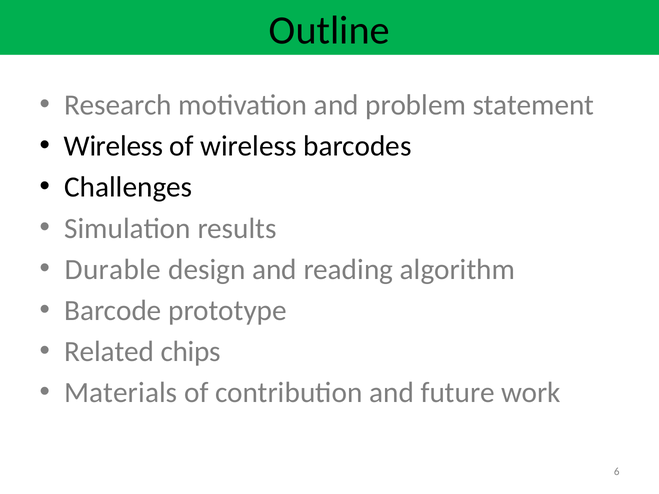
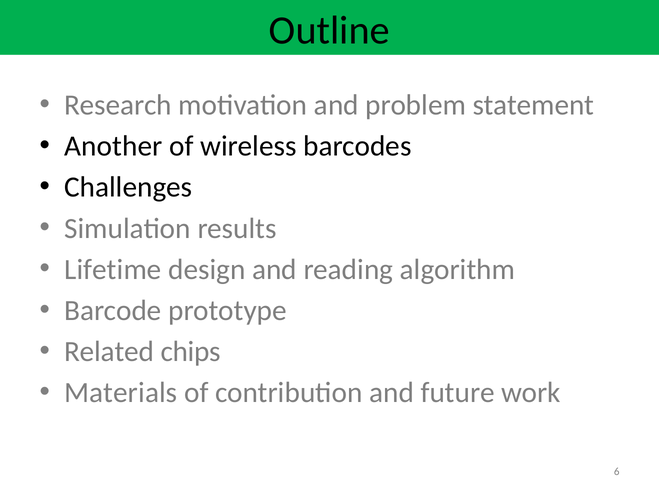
Wireless at (114, 146): Wireless -> Another
Durable: Durable -> Lifetime
